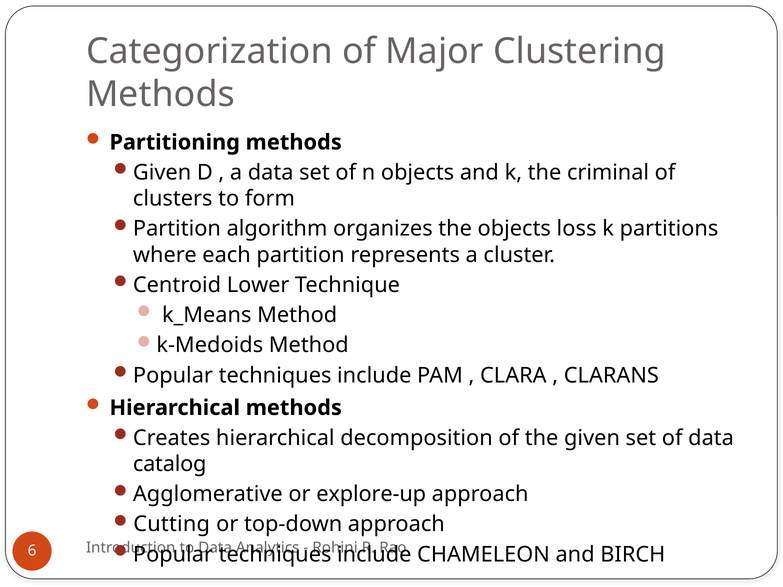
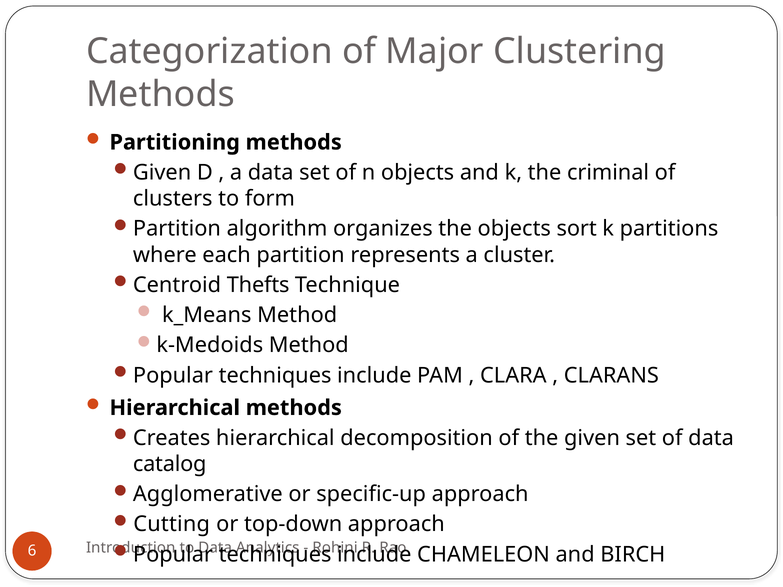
loss: loss -> sort
Lower: Lower -> Thefts
explore-up: explore-up -> specific-up
